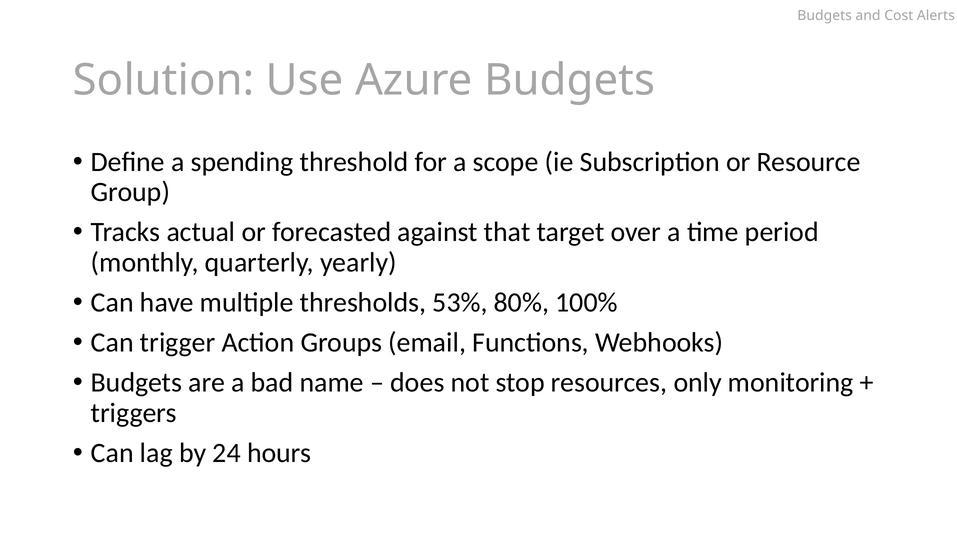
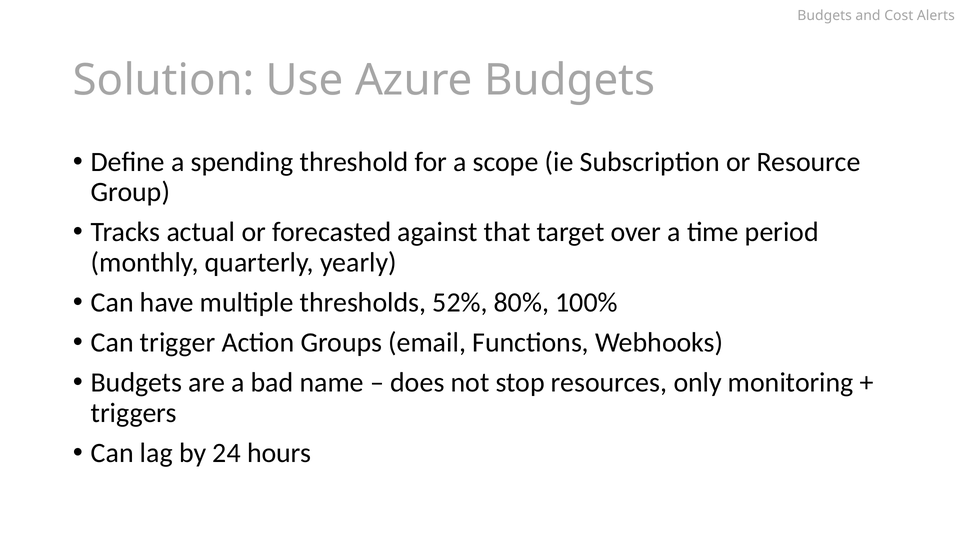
53%: 53% -> 52%
